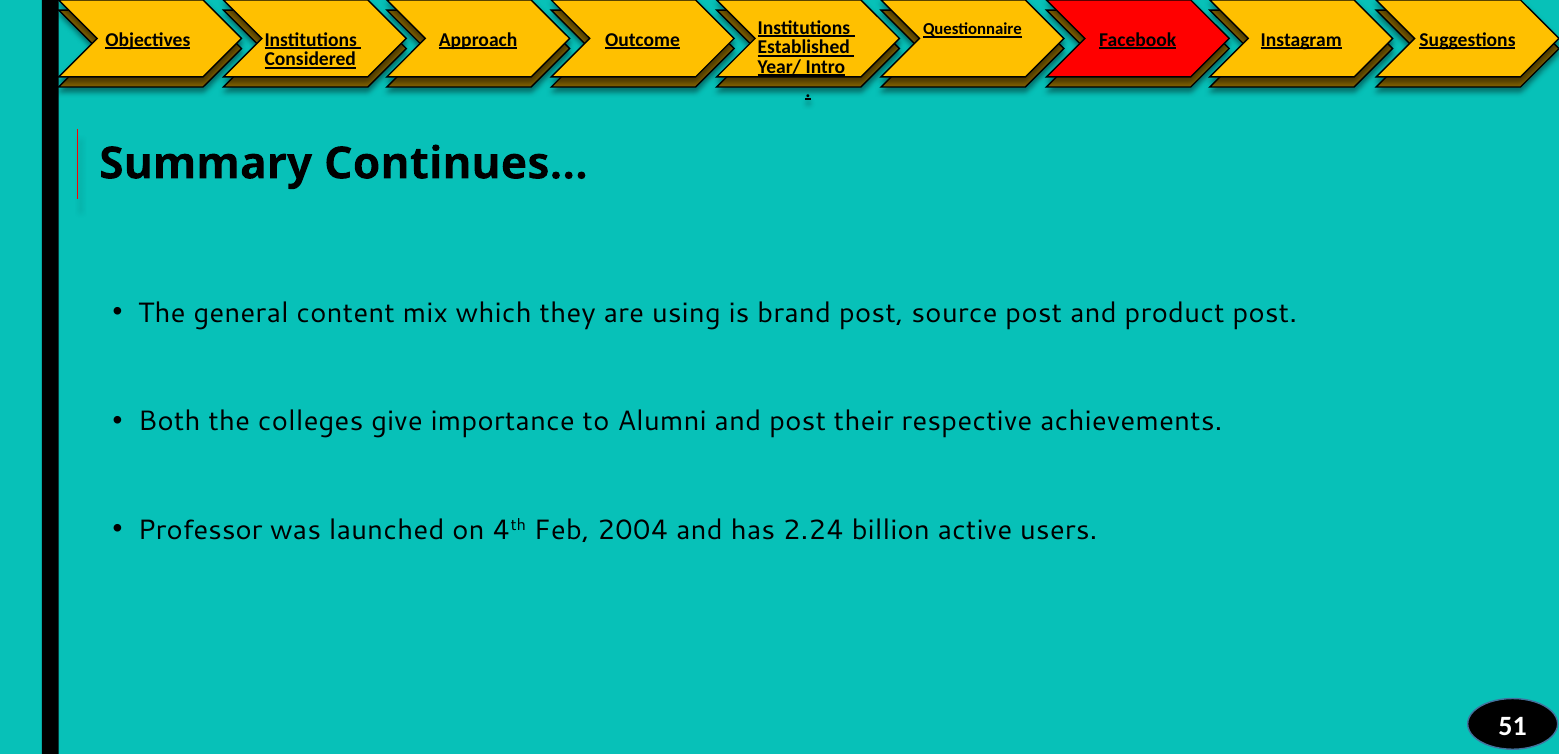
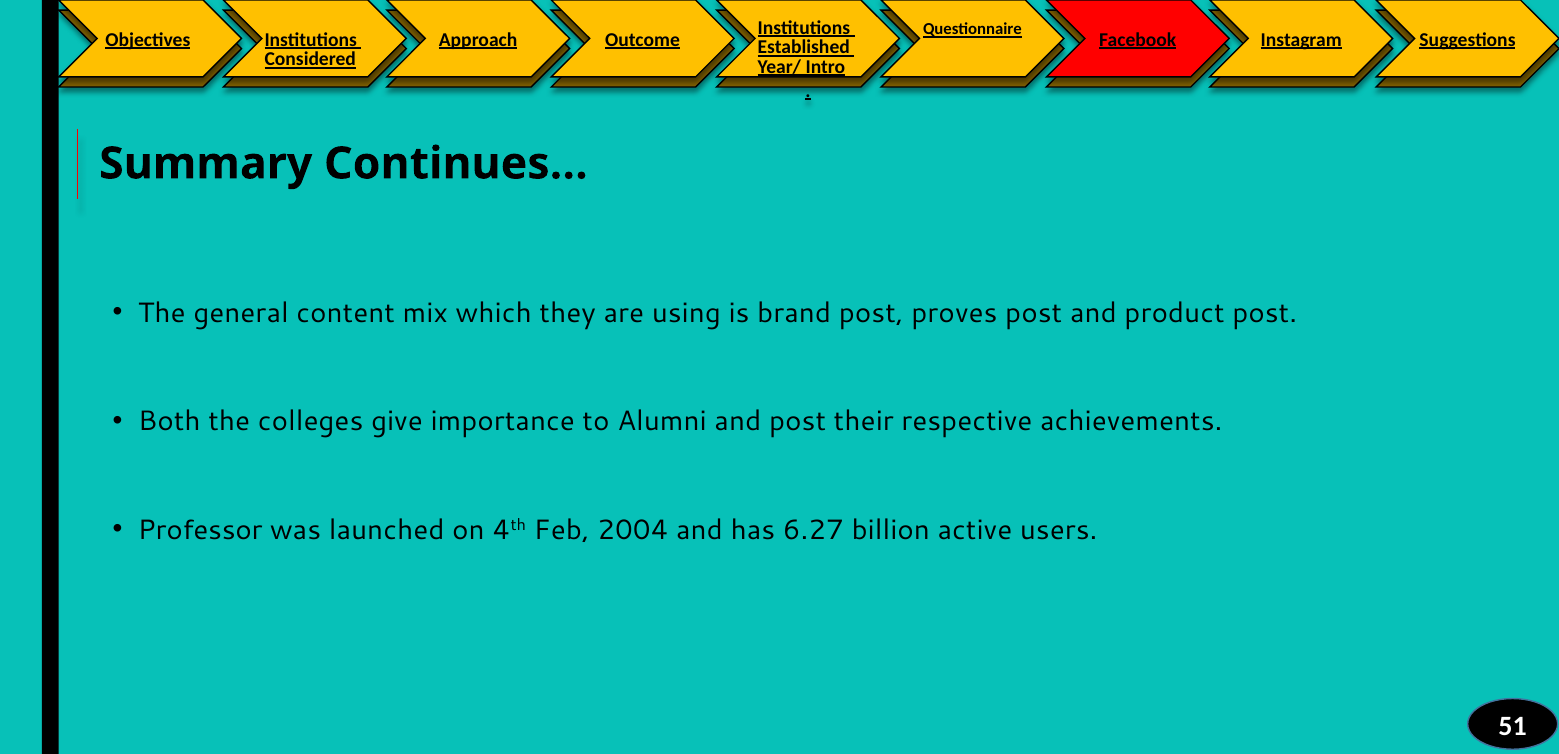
source: source -> proves
2.24: 2.24 -> 6.27
